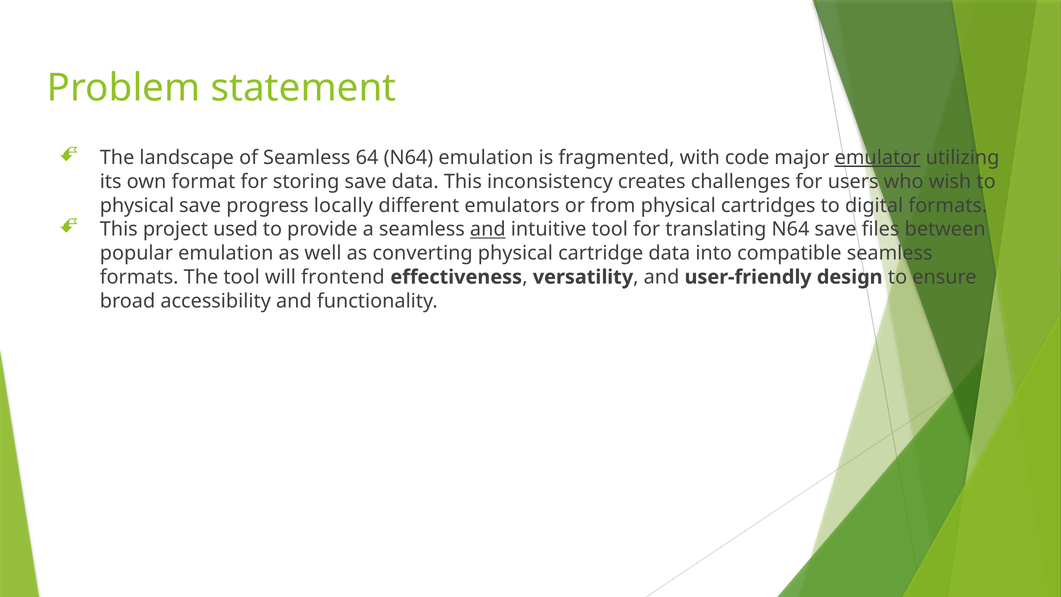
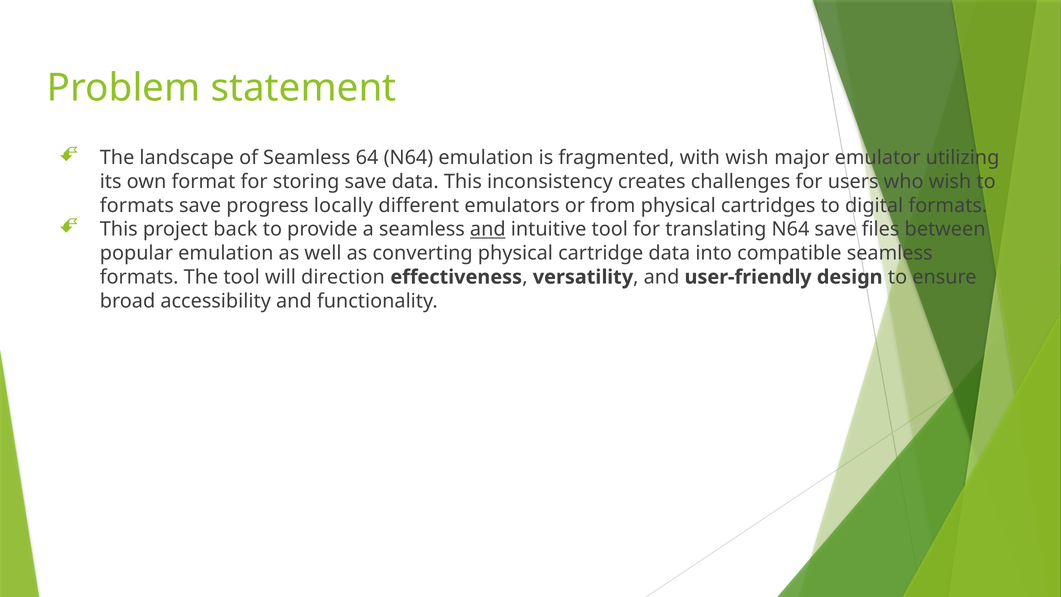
with code: code -> wish
emulator underline: present -> none
physical at (137, 205): physical -> formats
used: used -> back
frontend: frontend -> direction
